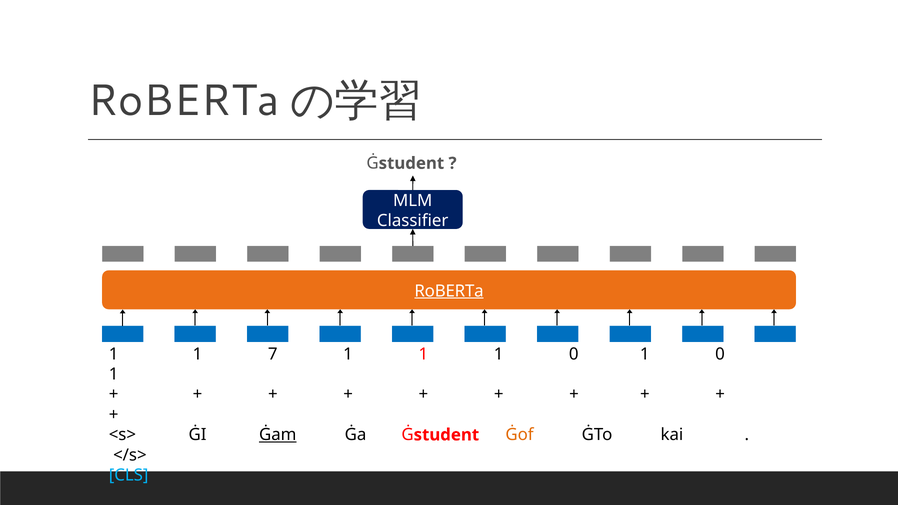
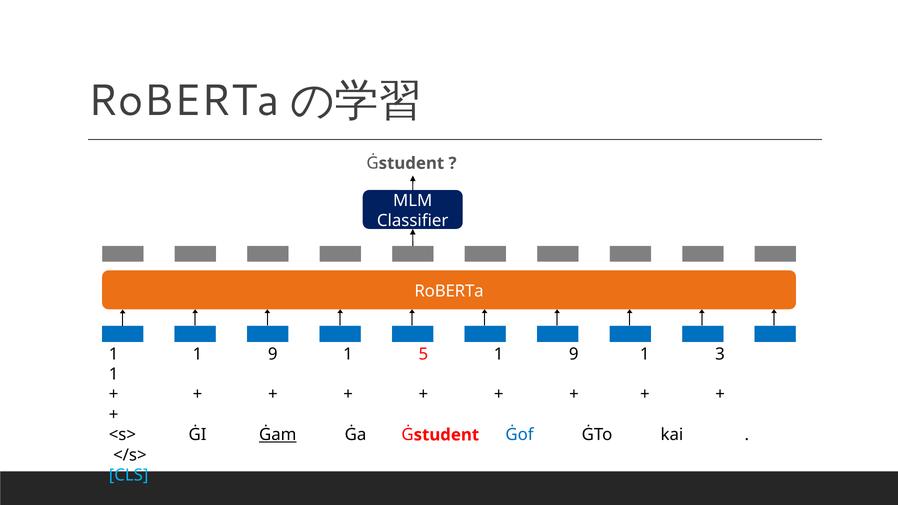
RoBERTa underline: present -> none
1 1 7: 7 -> 9
1 at (423, 354): 1 -> 5
0 at (574, 354): 0 -> 9
0 at (720, 354): 0 -> 3
Ġof colour: orange -> blue
